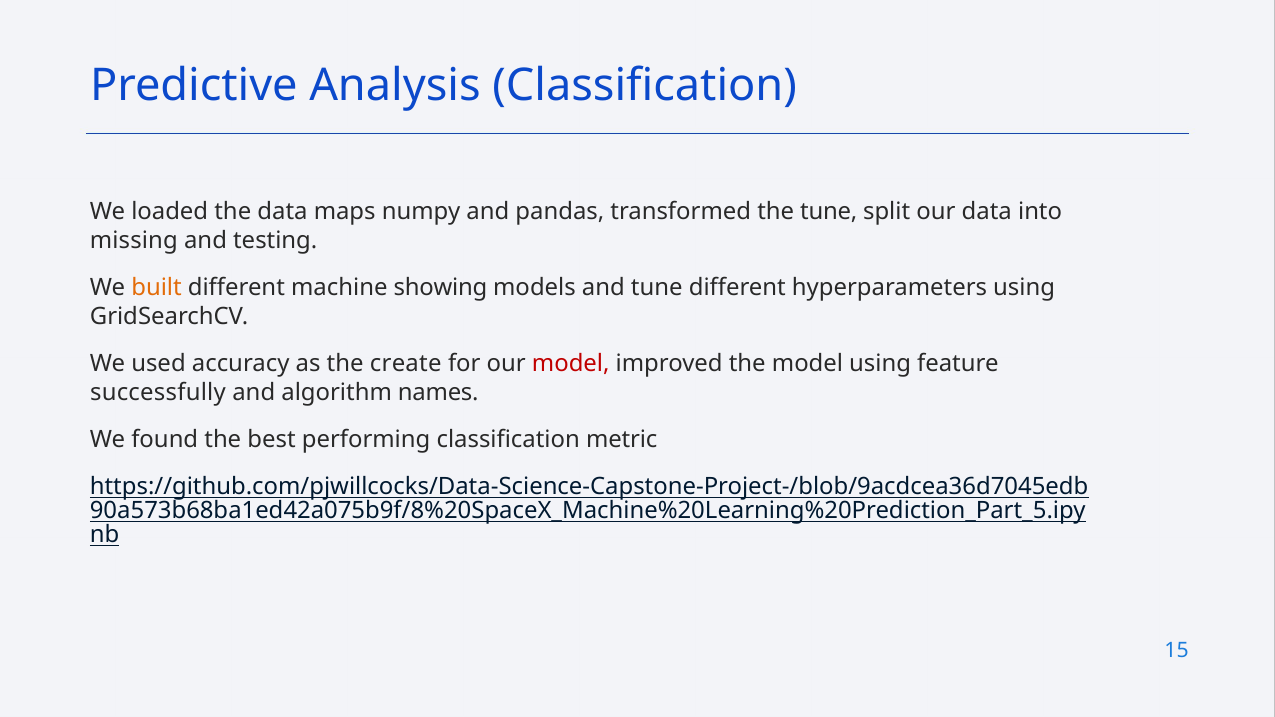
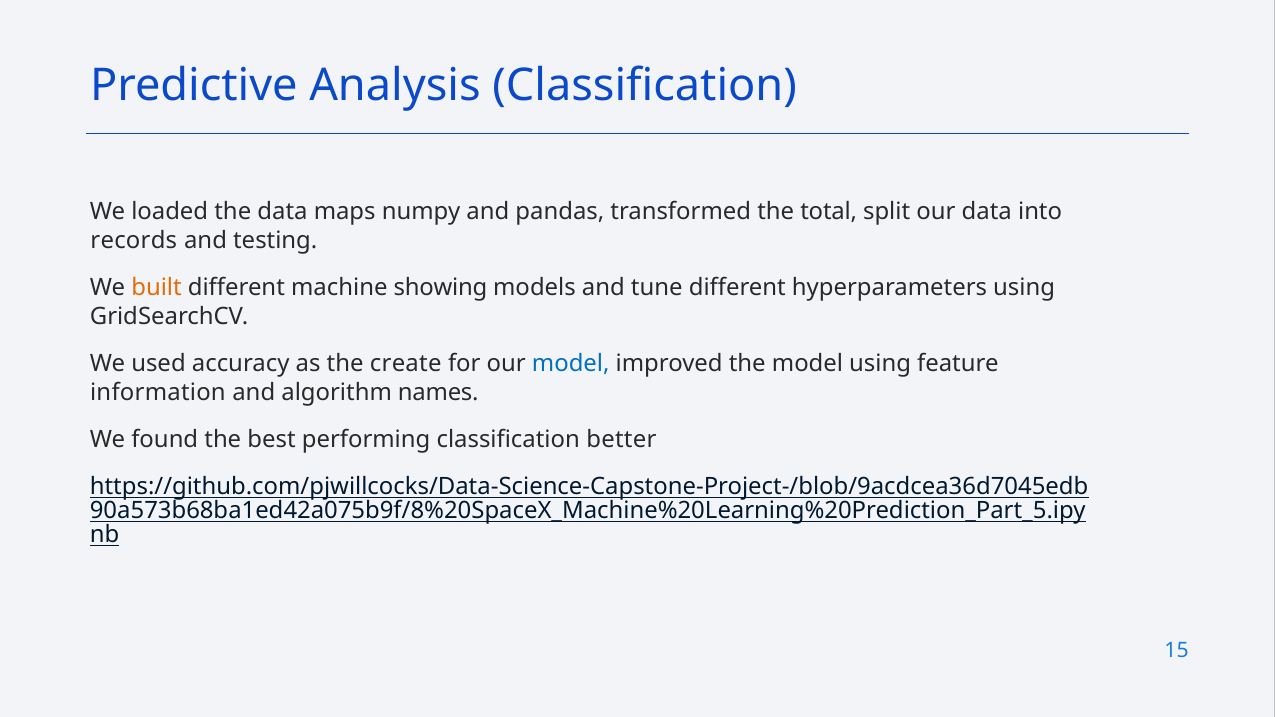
the tune: tune -> total
missing: missing -> records
model at (571, 364) colour: red -> blue
successfully: successfully -> information
metric: metric -> better
